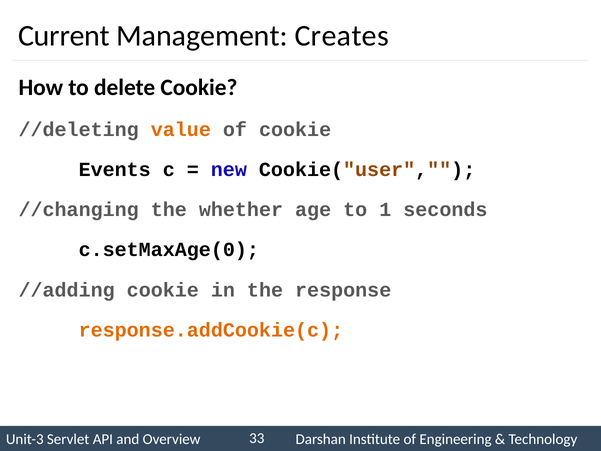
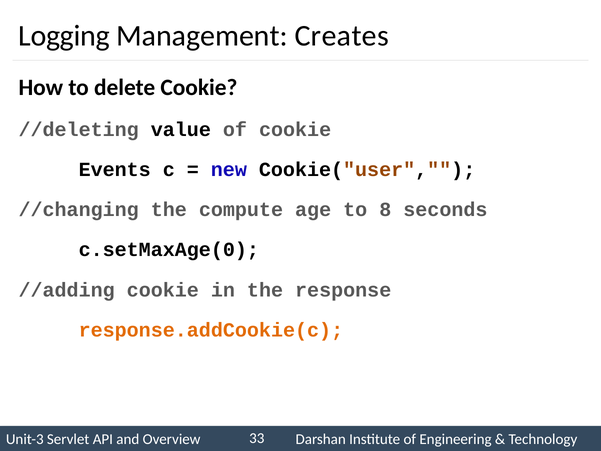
Current: Current -> Logging
value colour: orange -> black
whether: whether -> compute
1: 1 -> 8
